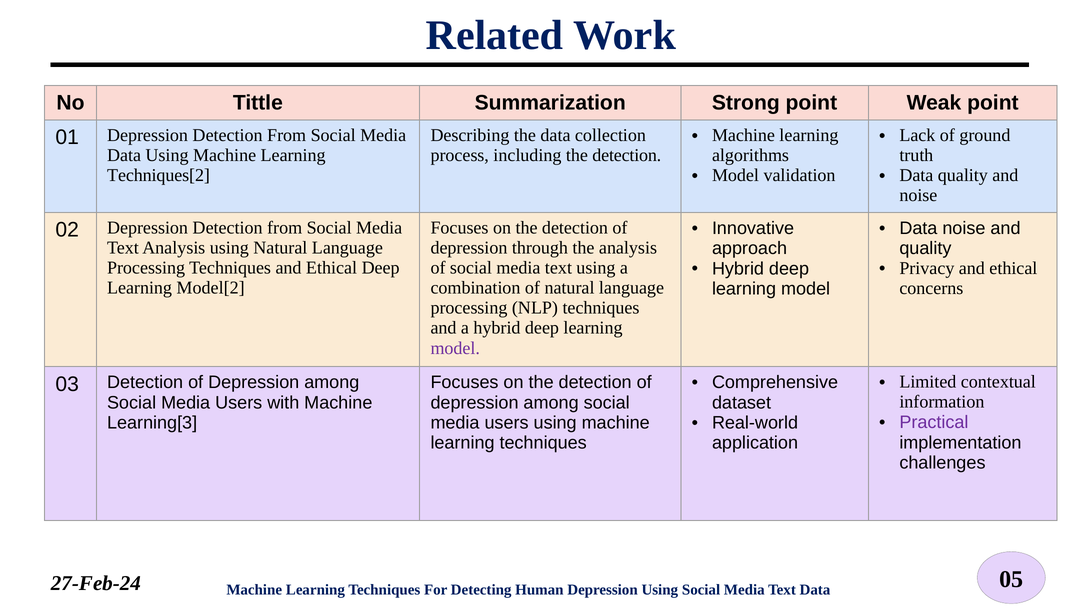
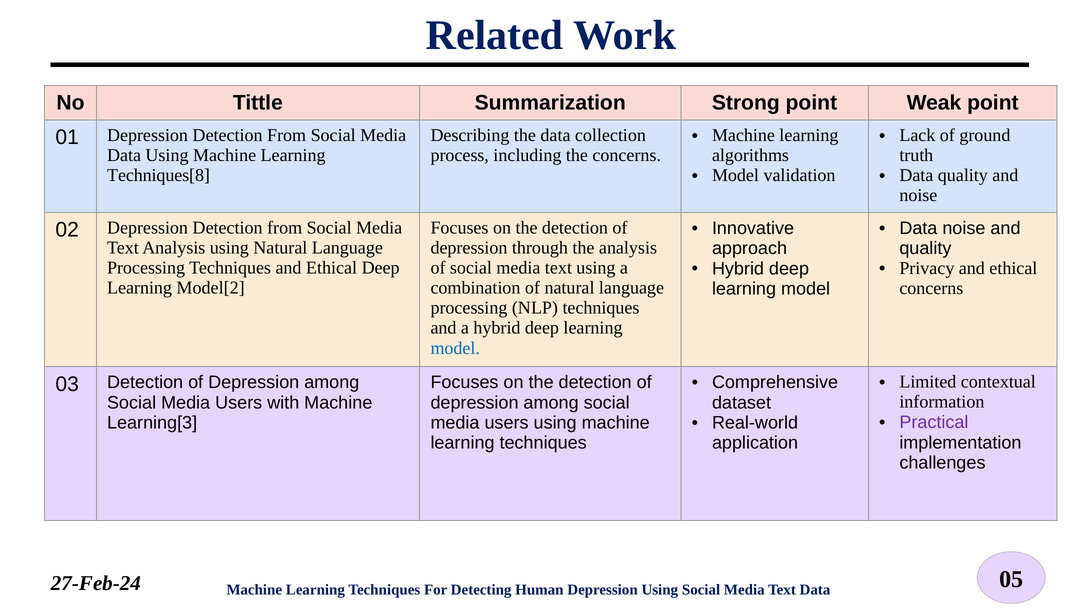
including the detection: detection -> concerns
Techniques[2: Techniques[2 -> Techniques[8
model at (455, 348) colour: purple -> blue
